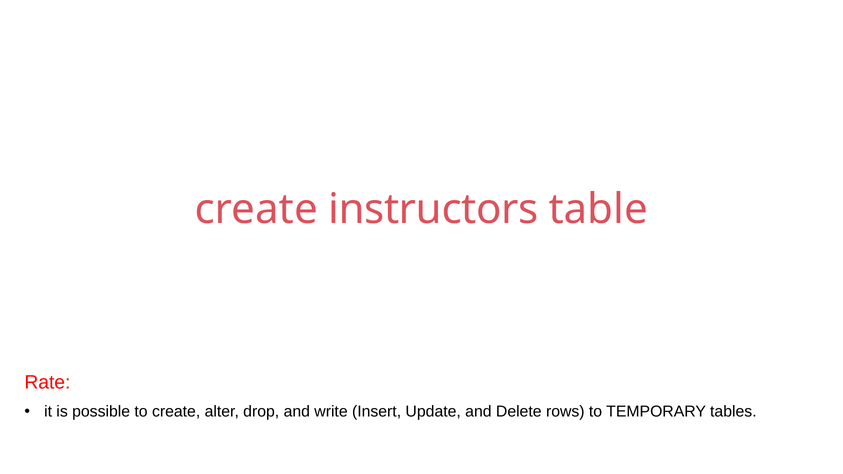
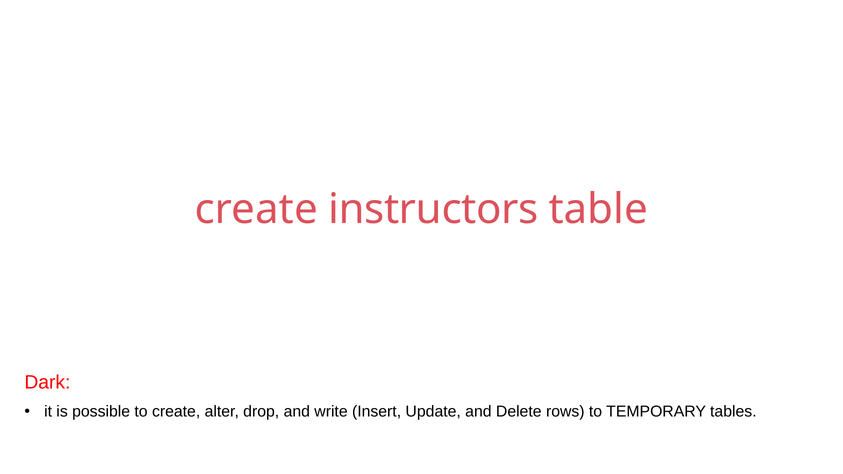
Rate: Rate -> Dark
